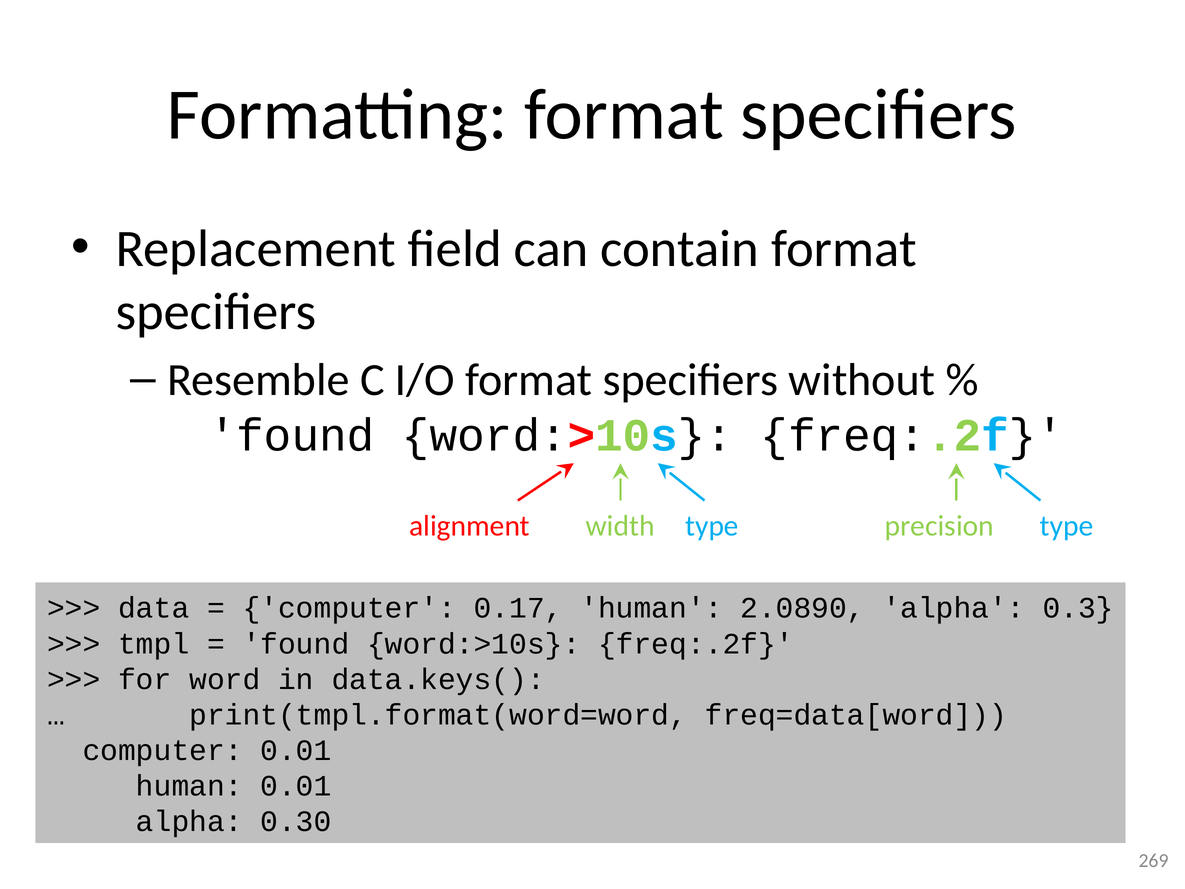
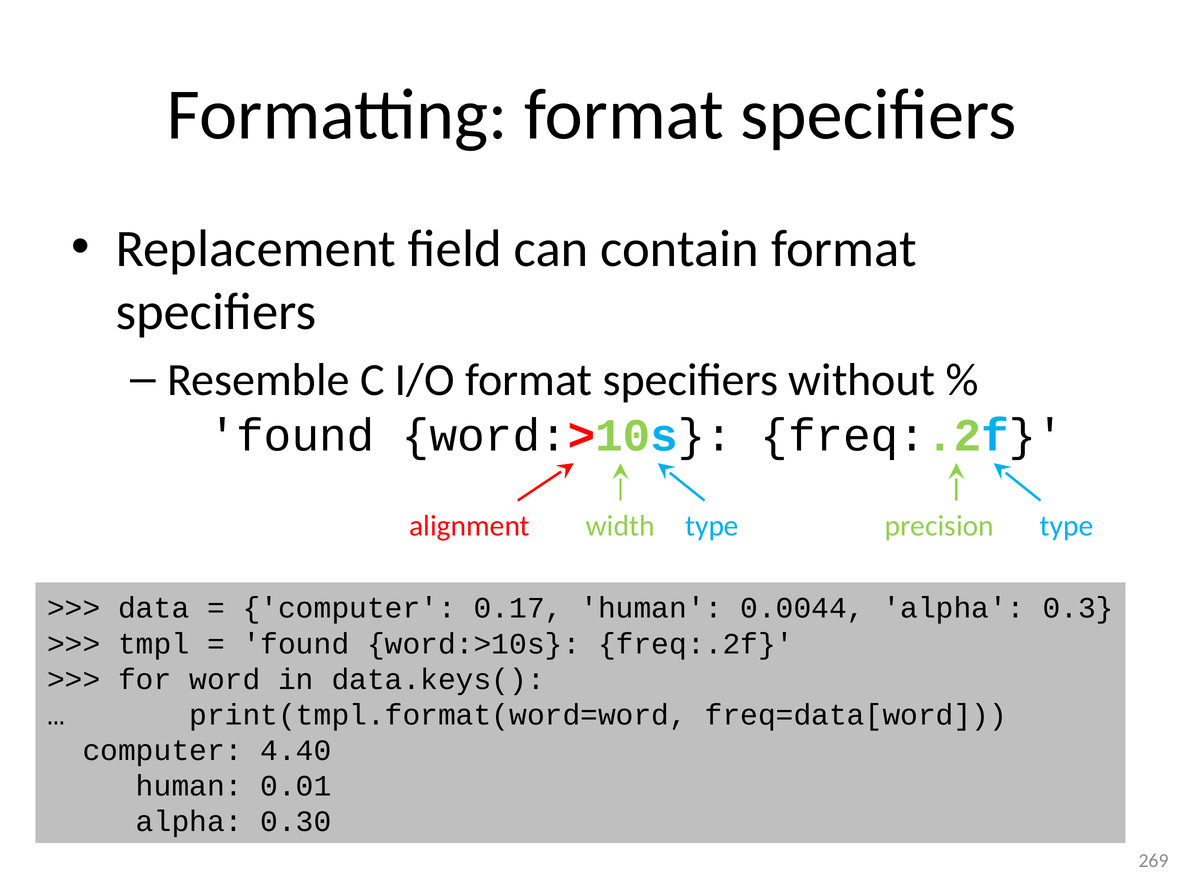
2.0890: 2.0890 -> 0.0044
computer 0.01: 0.01 -> 4.40
